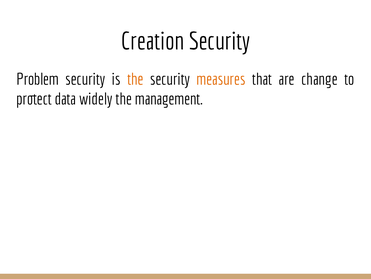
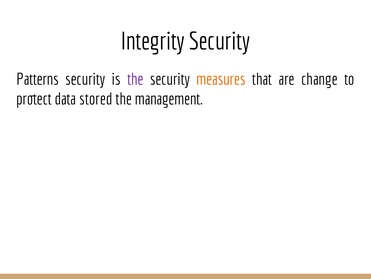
Creation: Creation -> Integrity
Problem: Problem -> Patterns
the at (135, 79) colour: orange -> purple
widely: widely -> stored
